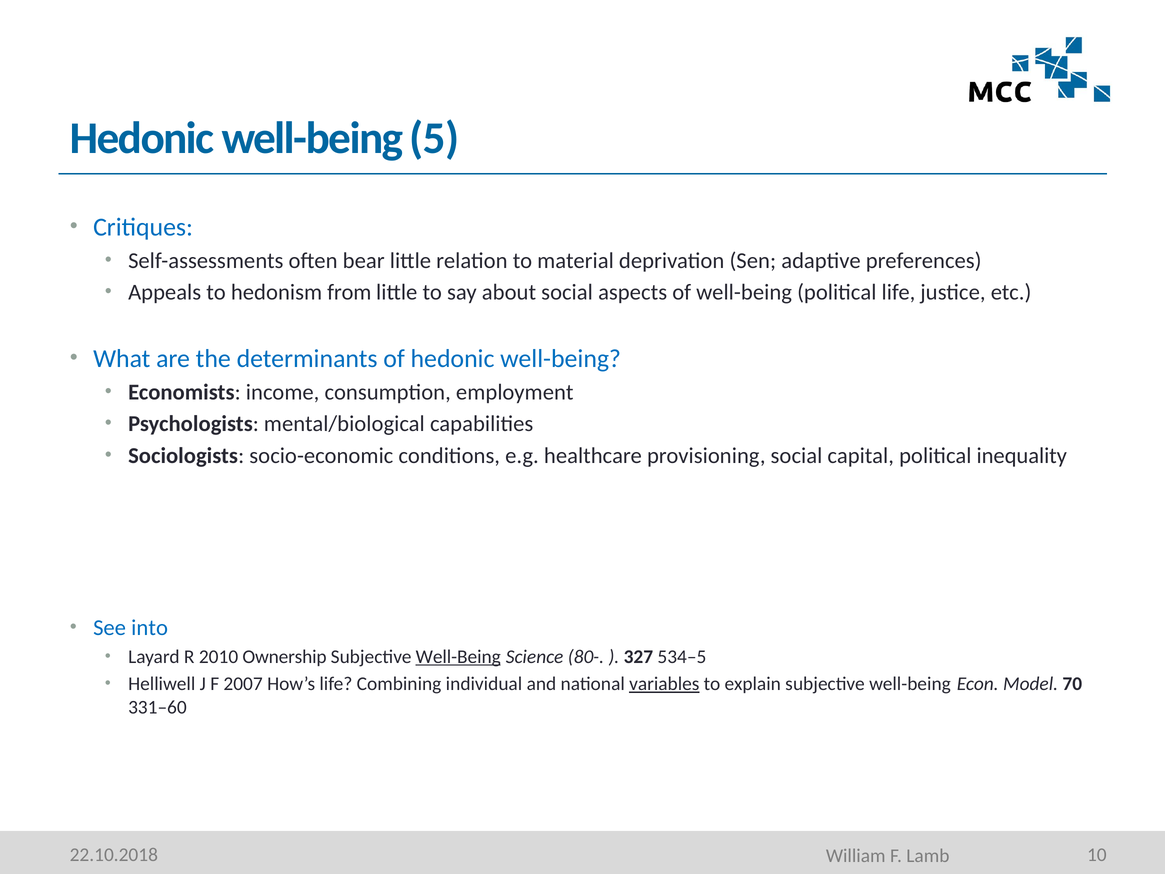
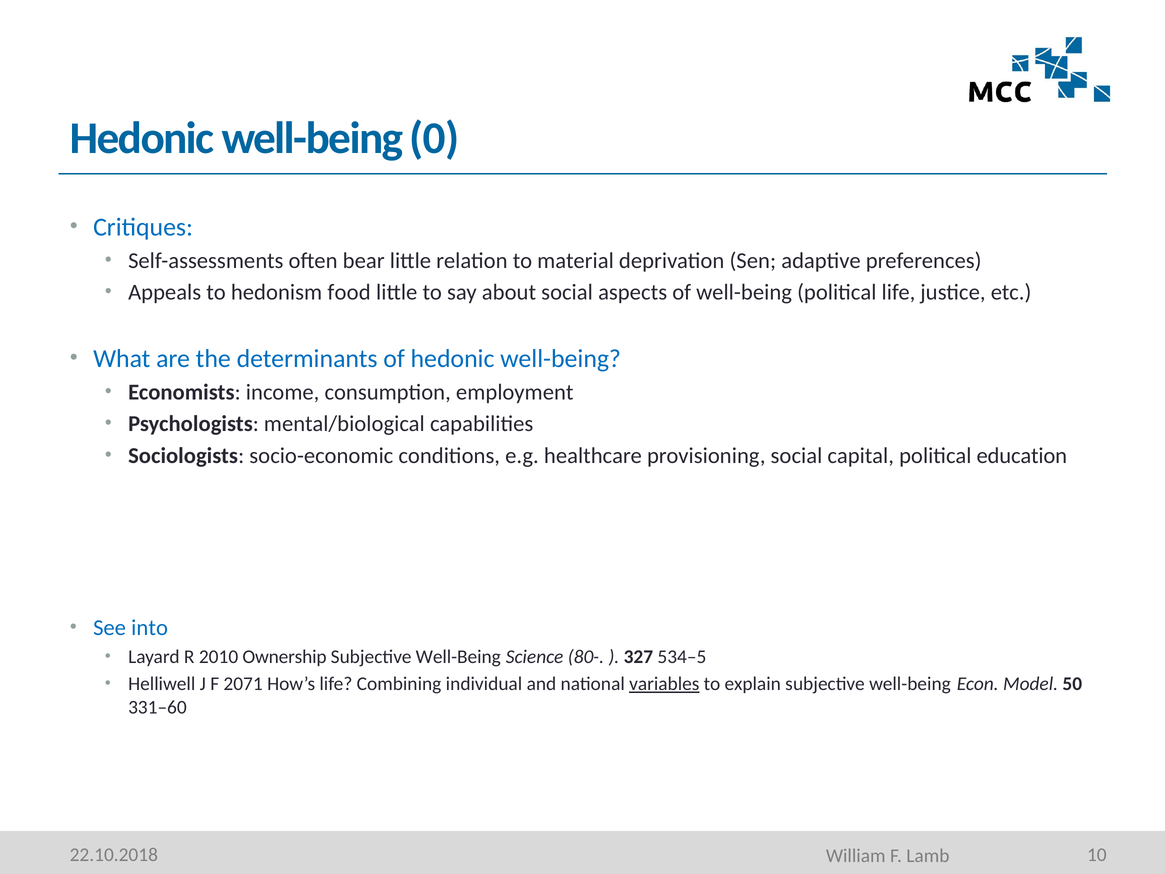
5: 5 -> 0
from: from -> food
inequality: inequality -> education
Well-Being at (458, 657) underline: present -> none
2007: 2007 -> 2071
70: 70 -> 50
